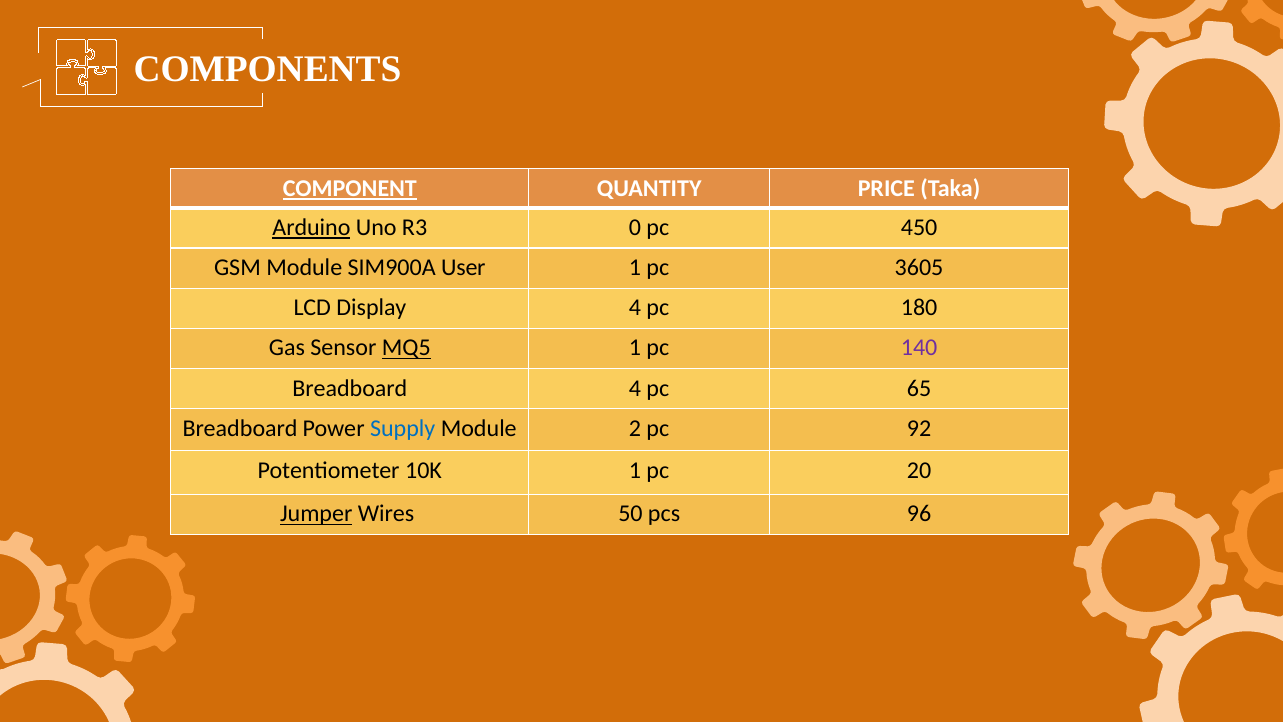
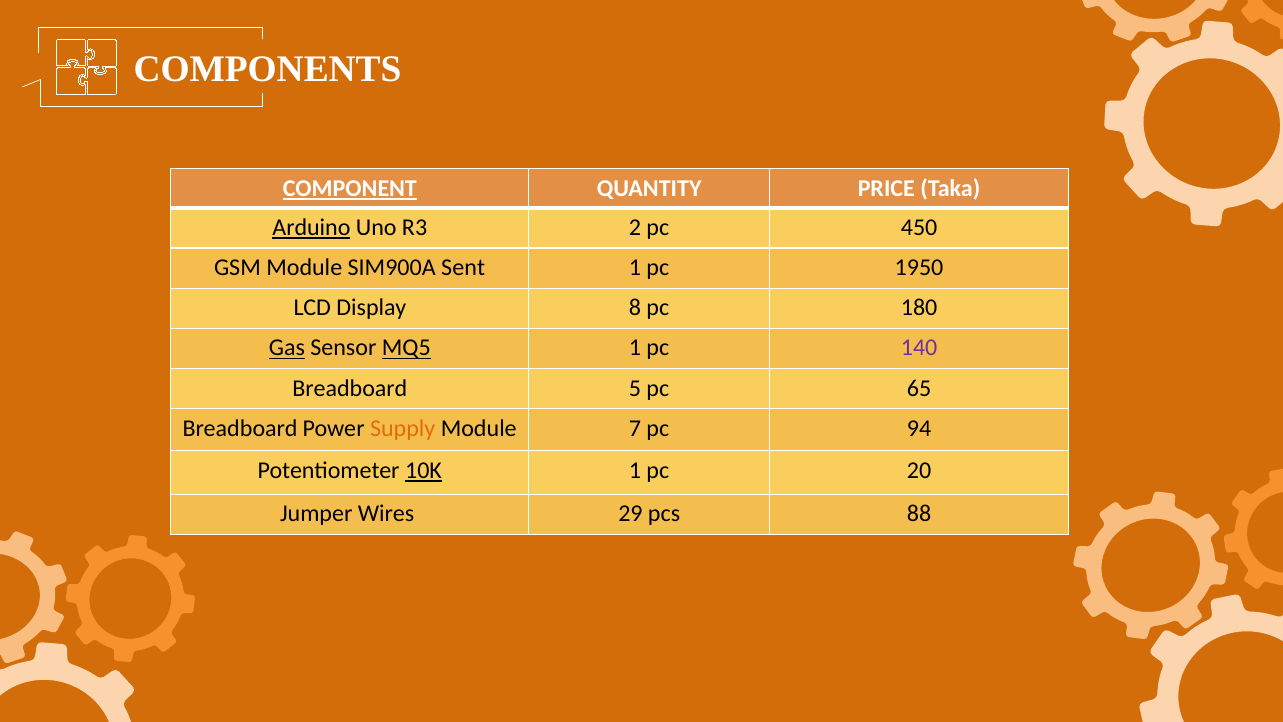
0: 0 -> 2
User: User -> Sent
3605: 3605 -> 1950
Display 4: 4 -> 8
Gas underline: none -> present
Breadboard 4: 4 -> 5
Supply colour: blue -> orange
2: 2 -> 7
92: 92 -> 94
10K underline: none -> present
Jumper underline: present -> none
50: 50 -> 29
96: 96 -> 88
